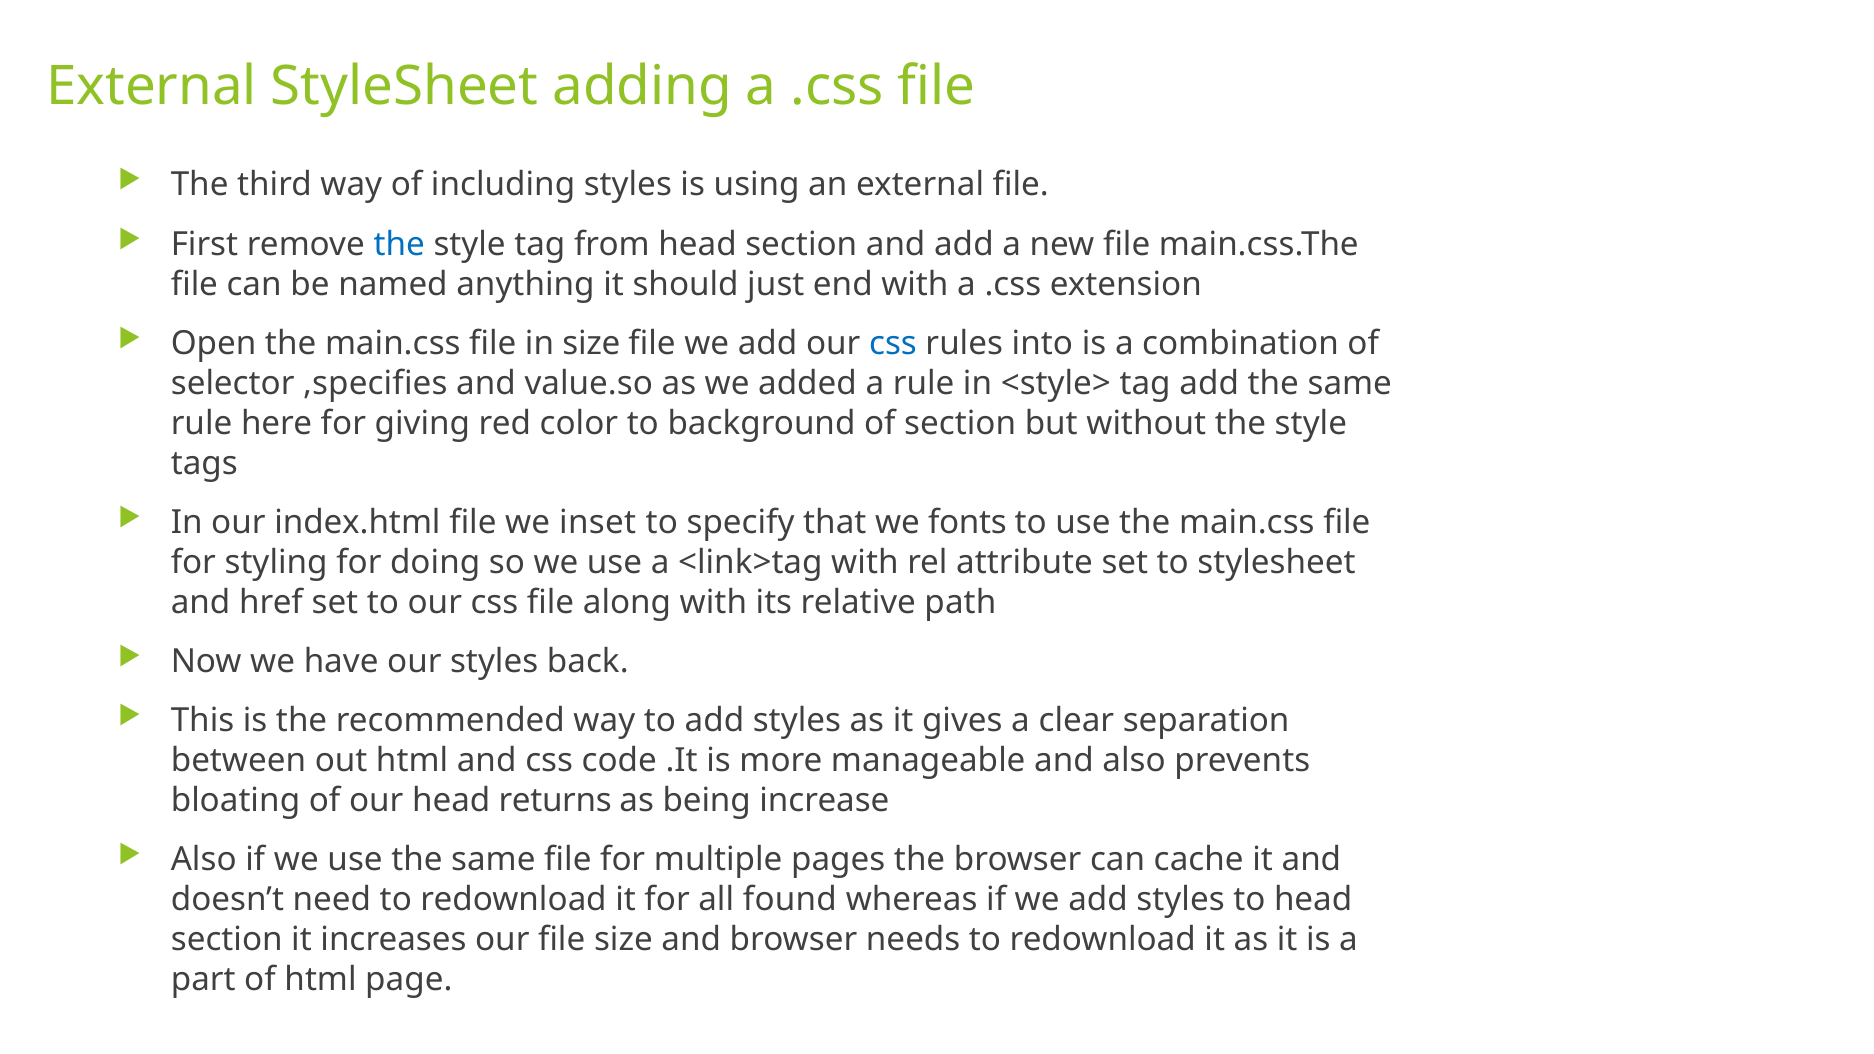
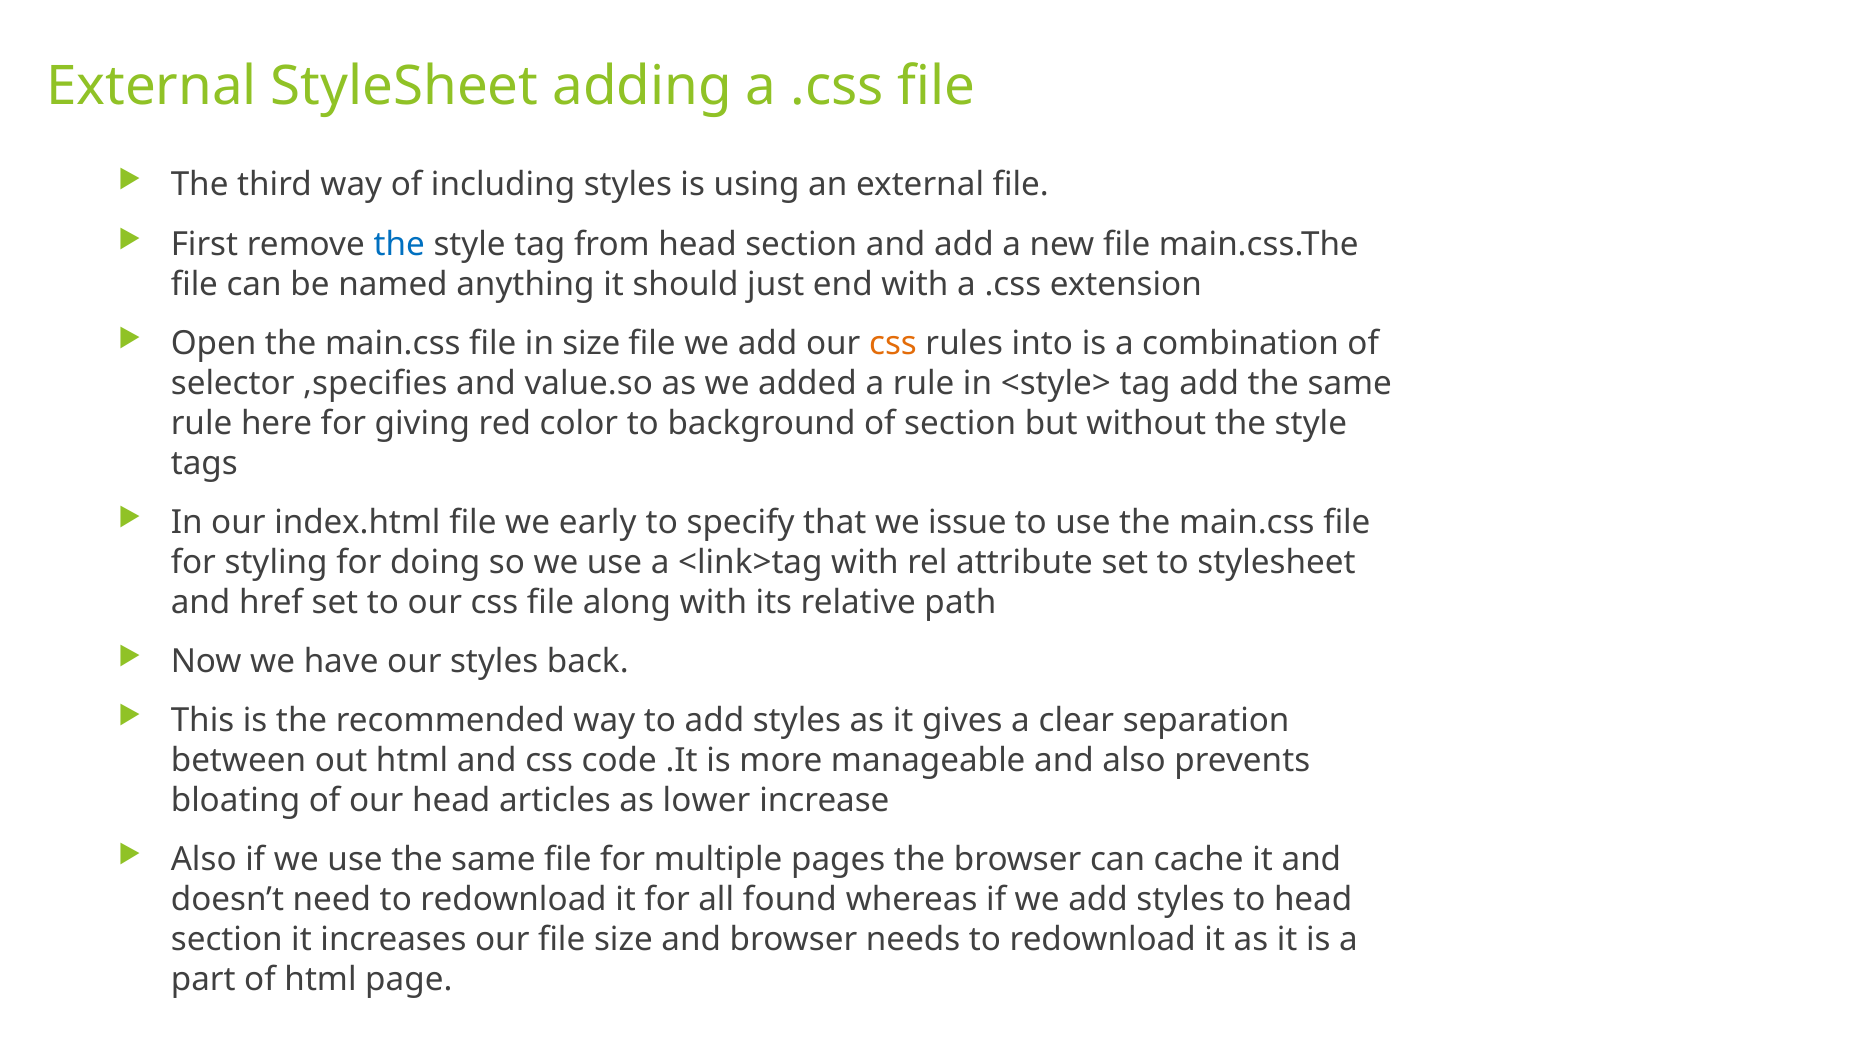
css at (893, 344) colour: blue -> orange
inset: inset -> early
fonts: fonts -> issue
returns: returns -> articles
being: being -> lower
